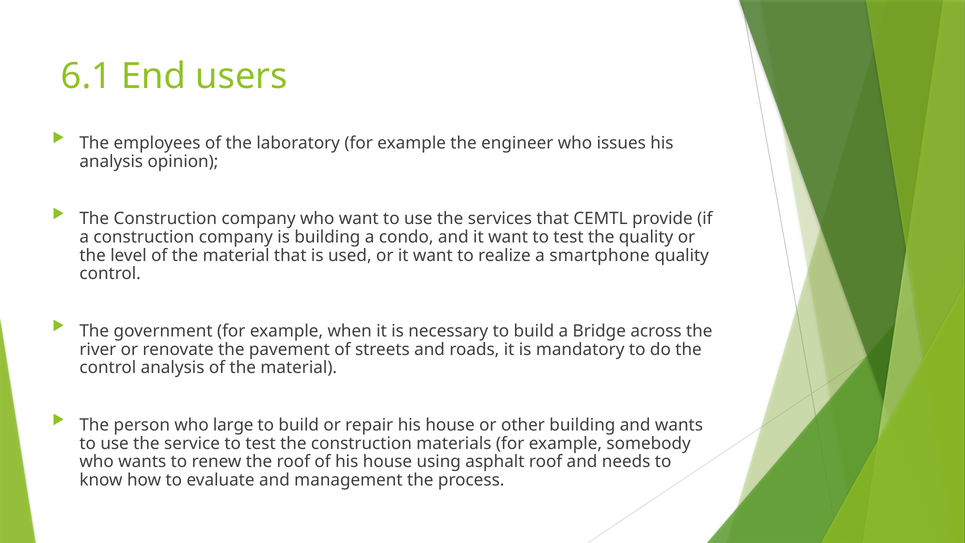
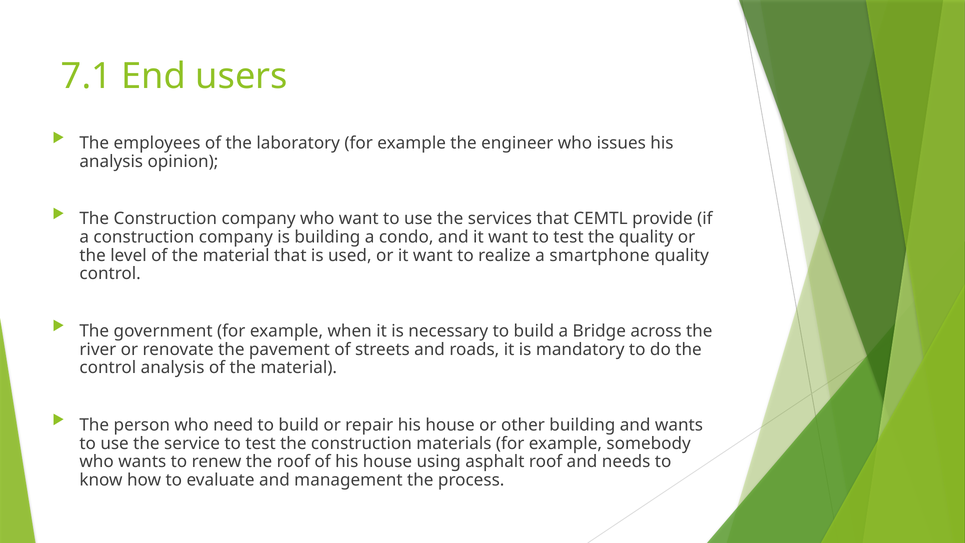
6.1: 6.1 -> 7.1
large: large -> need
